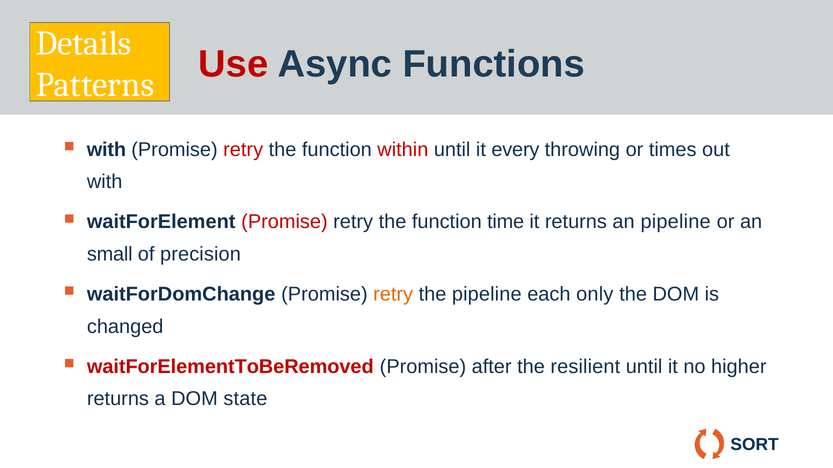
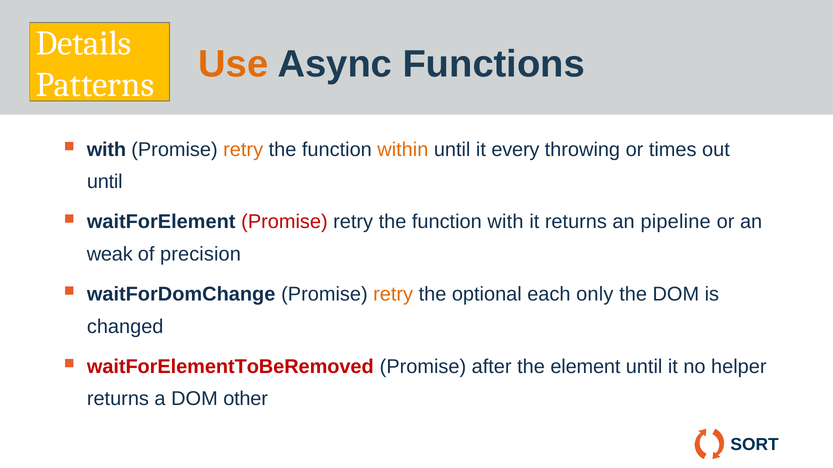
Use colour: red -> orange
retry at (243, 150) colour: red -> orange
within colour: red -> orange
with at (105, 182): with -> until
function time: time -> with
small: small -> weak
the pipeline: pipeline -> optional
resilient: resilient -> element
higher: higher -> helper
state: state -> other
